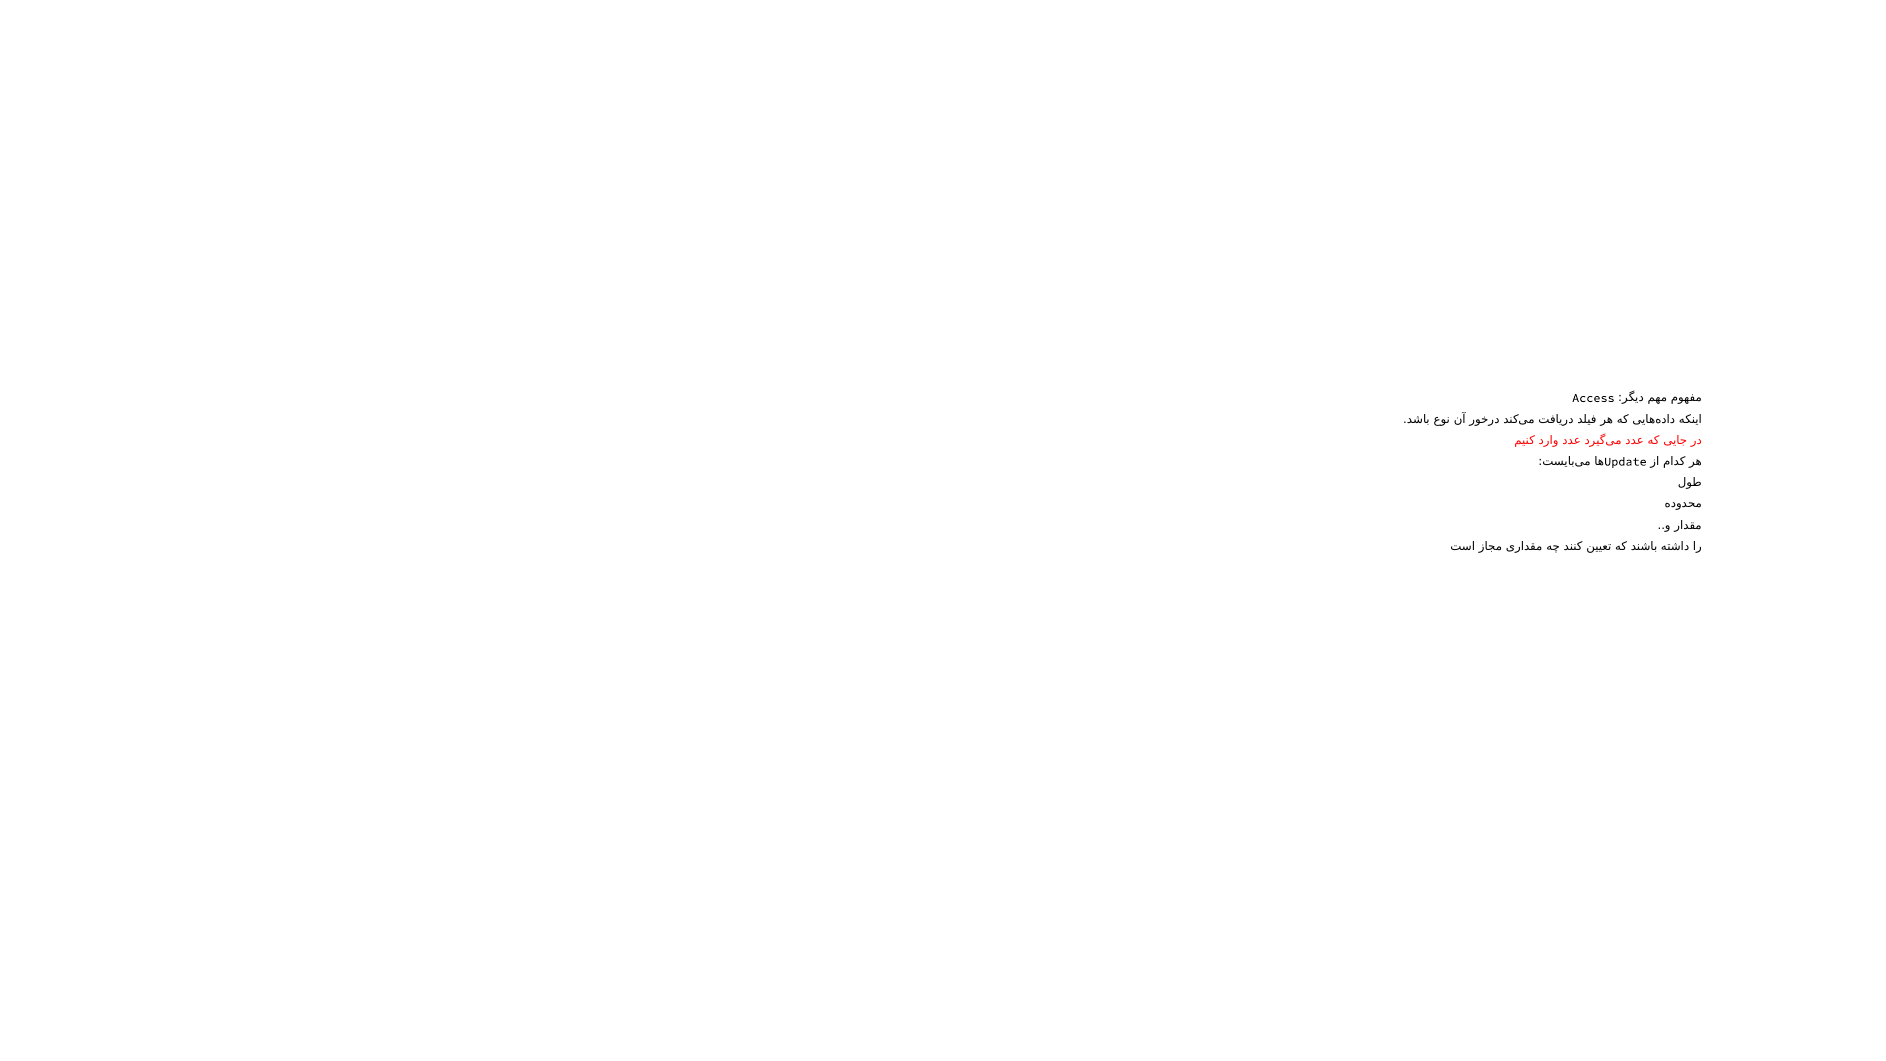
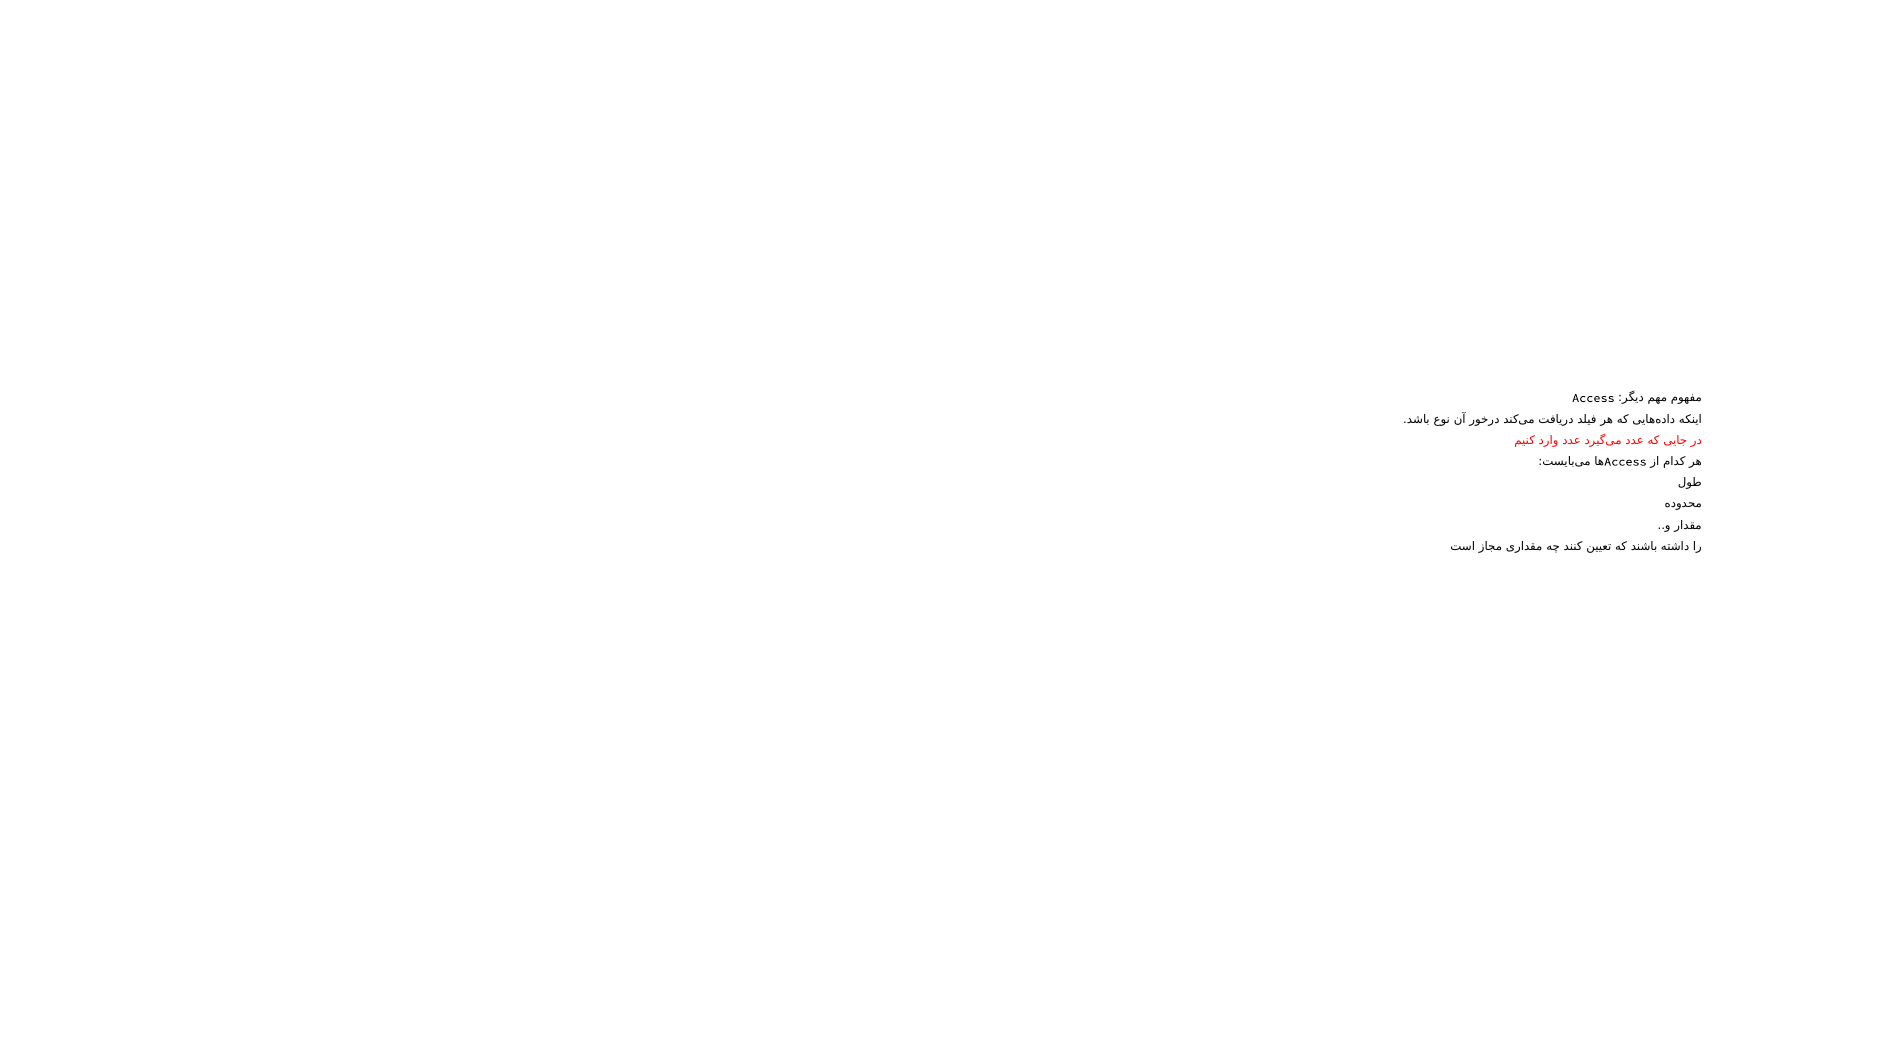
Update at (1625, 462): Update -> Access
